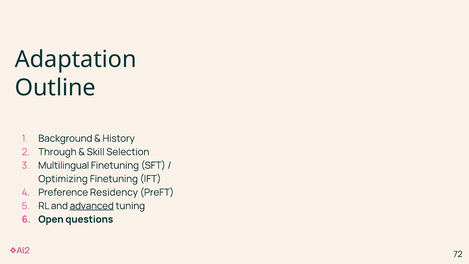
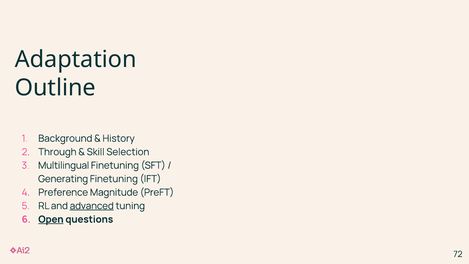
Optimizing: Optimizing -> Generating
Residency: Residency -> Magnitude
Open underline: none -> present
